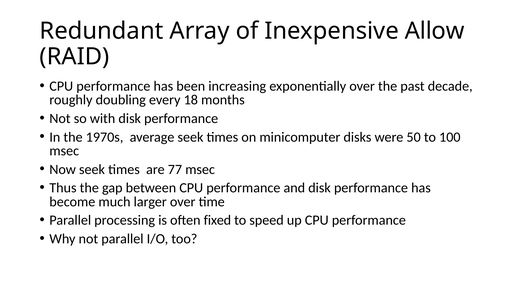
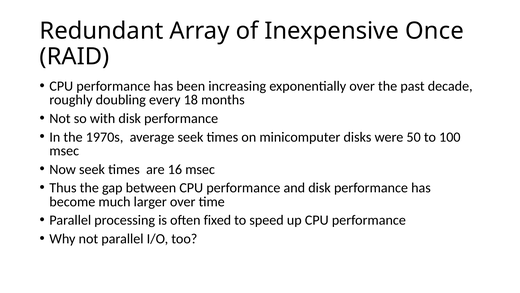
Allow: Allow -> Once
77: 77 -> 16
